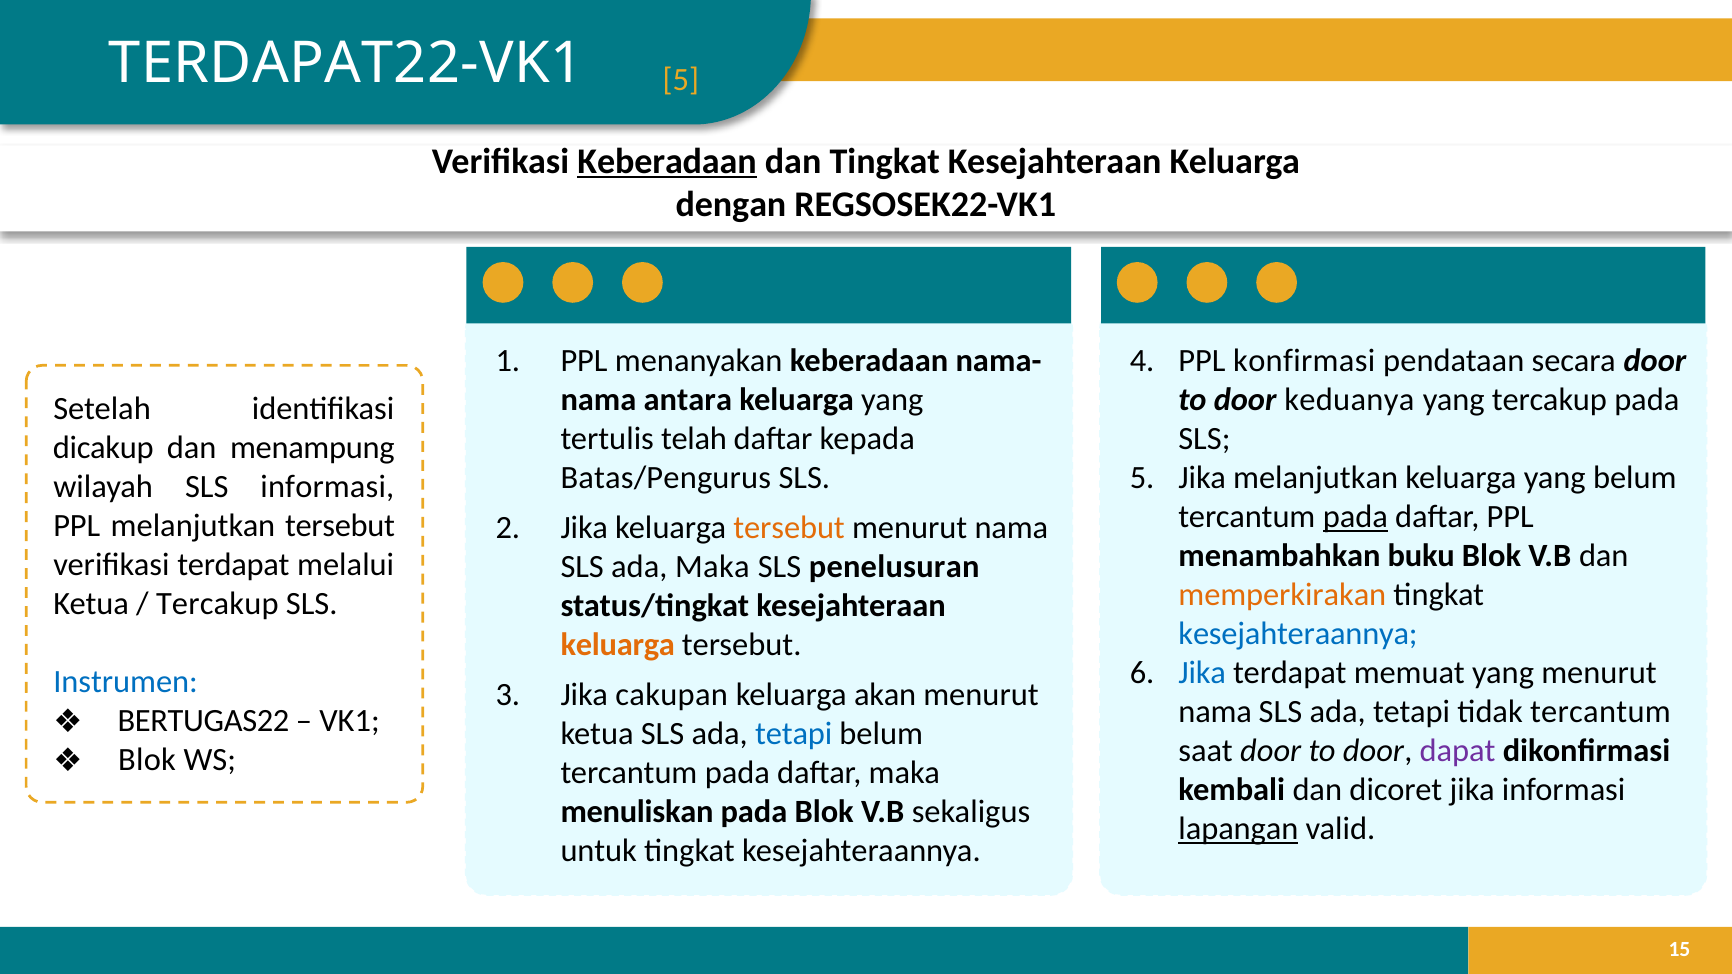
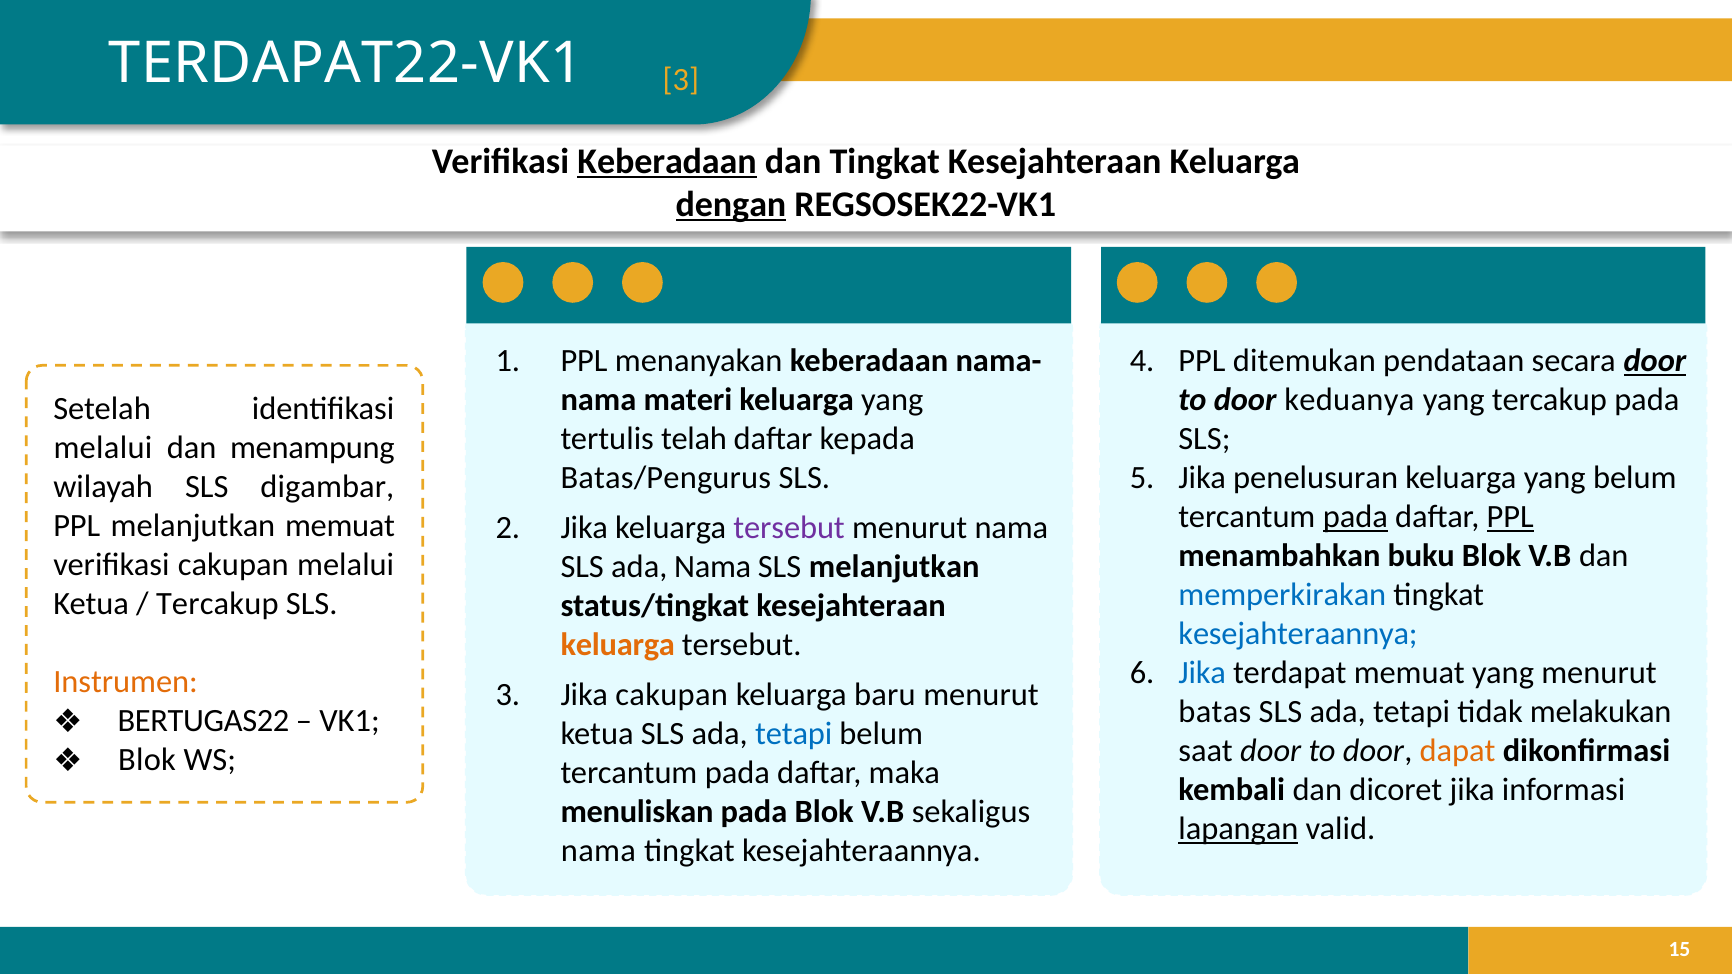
5 at (681, 80): 5 -> 3
dengan underline: none -> present
konfirmasi: konfirmasi -> ditemukan
door at (1655, 361) underline: none -> present
antara: antara -> materi
dicakup at (103, 448): dicakup -> melalui
Jika melanjutkan: melanjutkan -> penelusuran
SLS informasi: informasi -> digambar
PPL at (1510, 517) underline: none -> present
melanjutkan tersebut: tersebut -> memuat
tersebut at (789, 528) colour: orange -> purple
verifikasi terdapat: terdapat -> cakupan
ada Maka: Maka -> Nama
SLS penelusuran: penelusuran -> melanjutkan
memperkirakan colour: orange -> blue
Instrumen colour: blue -> orange
akan: akan -> baru
nama at (1215, 712): nama -> batas
tidak tercantum: tercantum -> melakukan
dapat colour: purple -> orange
untuk at (599, 851): untuk -> nama
